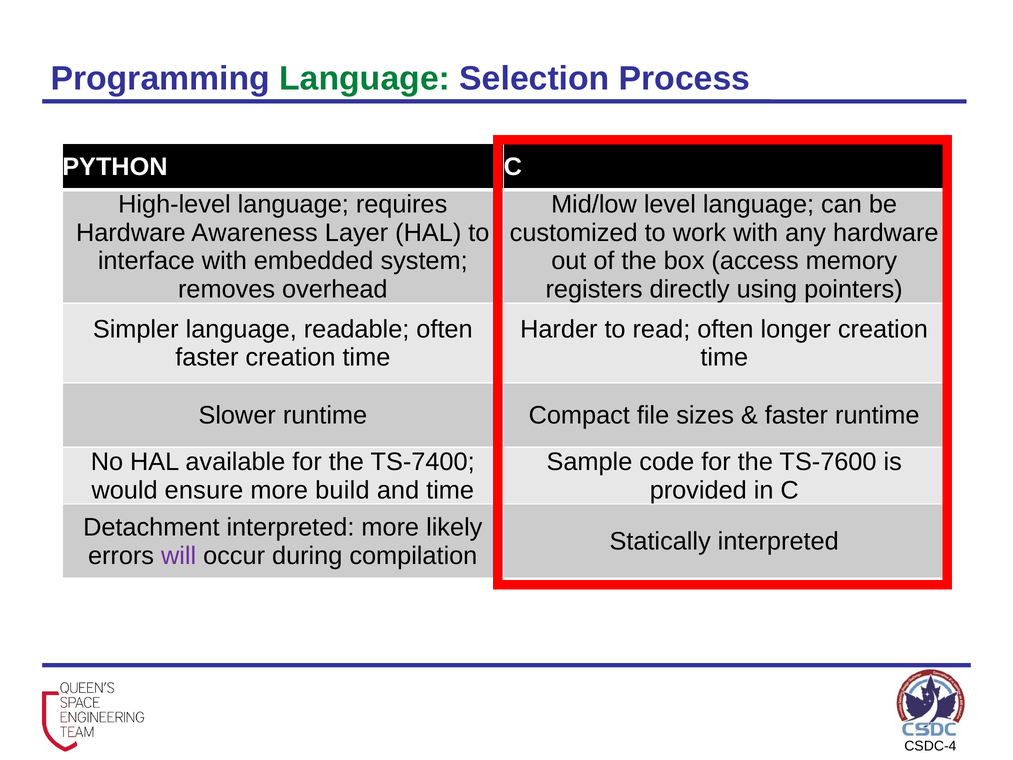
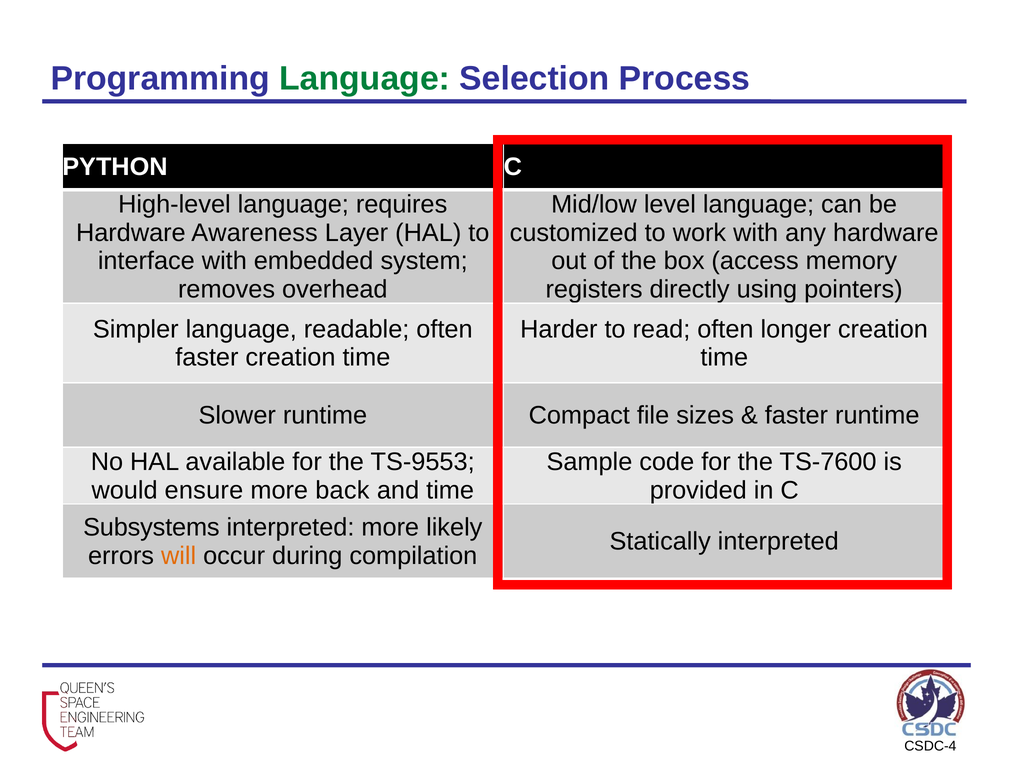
TS-7400: TS-7400 -> TS-9553
build: build -> back
Detachment: Detachment -> Subsystems
will colour: purple -> orange
